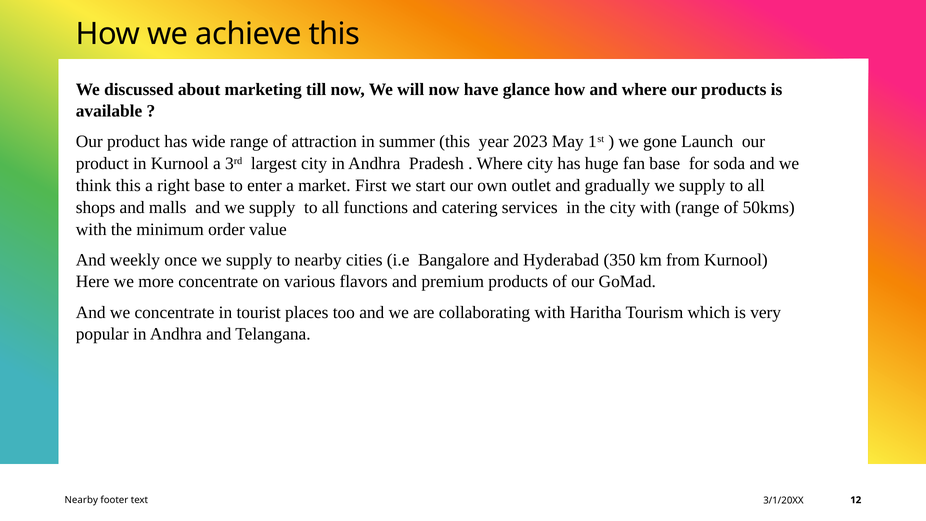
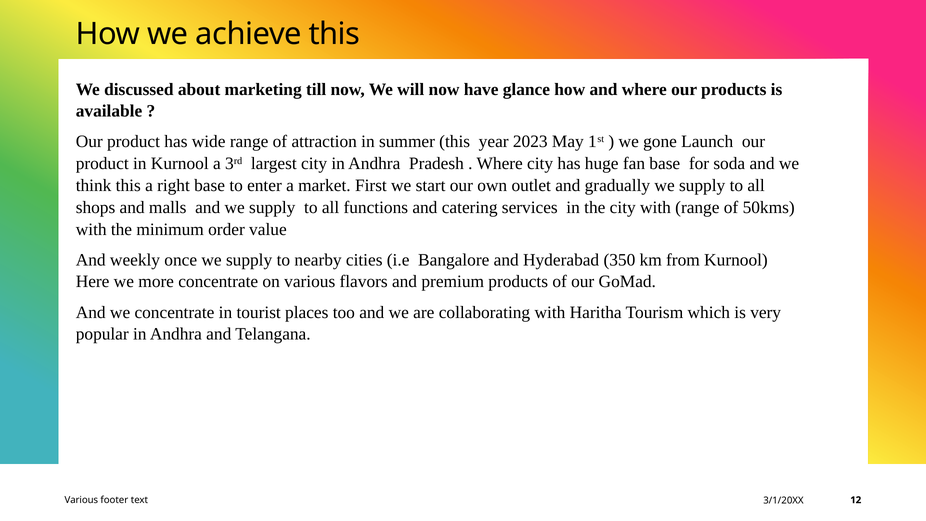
Nearby at (81, 500): Nearby -> Various
